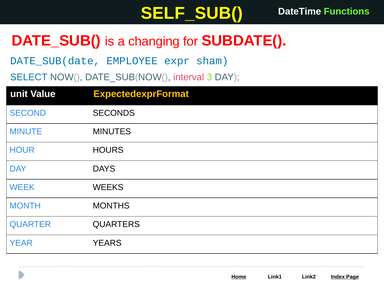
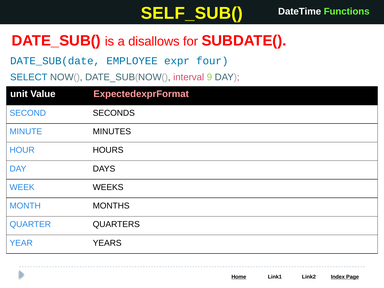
changing: changing -> disallows
sham: sham -> four
3: 3 -> 9
ExpectedexprFormat colour: yellow -> pink
